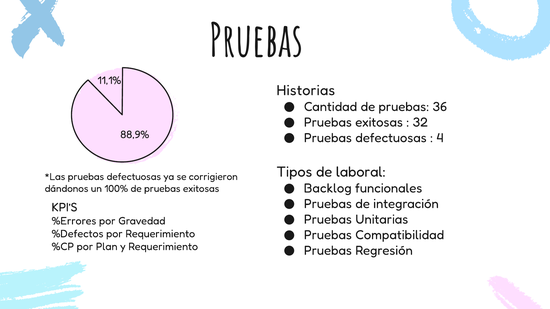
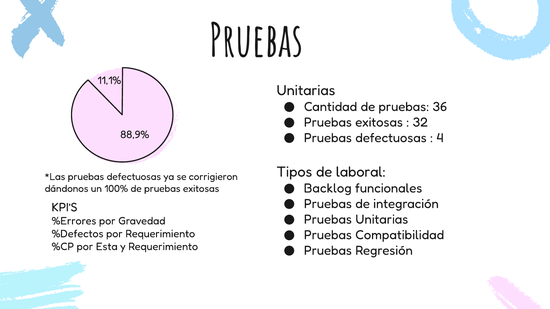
Historias at (306, 90): Historias -> Unitarias
Plan: Plan -> Esta
